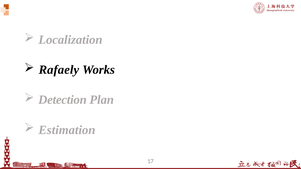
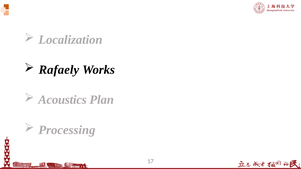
Detection: Detection -> Acoustics
Estimation: Estimation -> Processing
